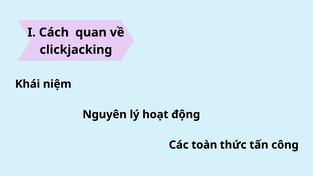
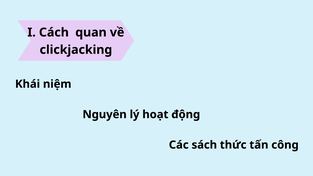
toàn: toàn -> sách
